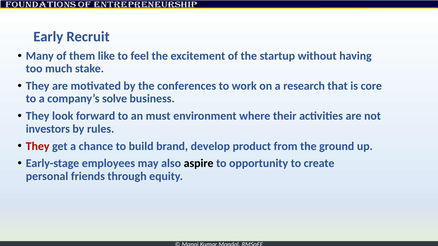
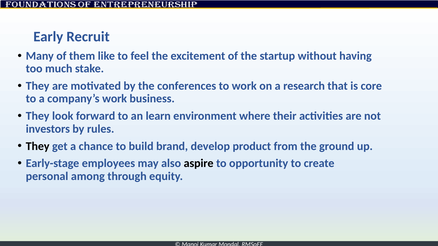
company’s solve: solve -> work
must: must -> learn
They at (38, 146) colour: red -> black
friends: friends -> among
